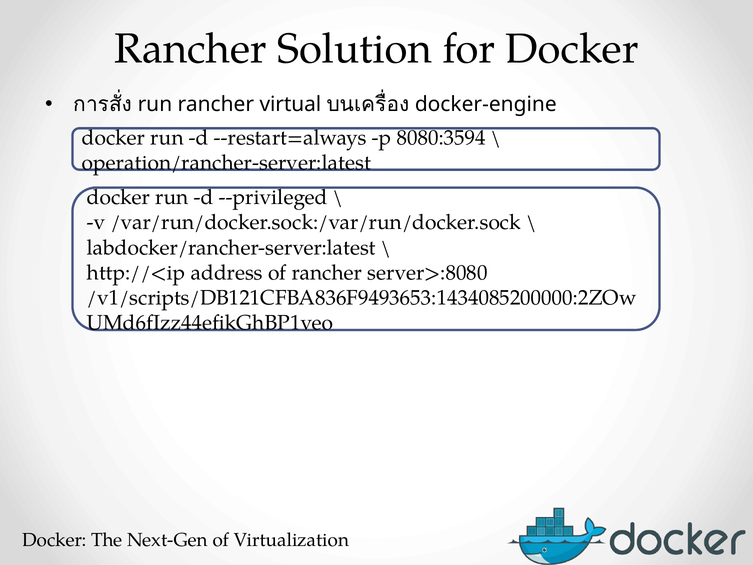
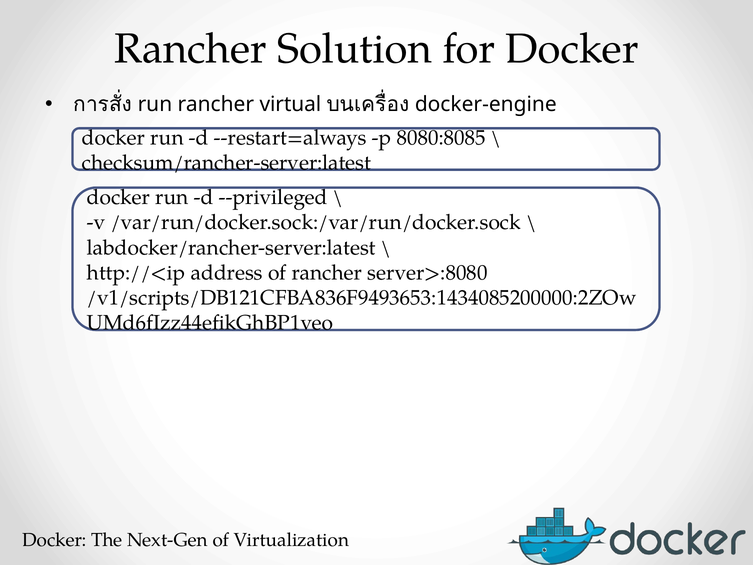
8080:3594: 8080:3594 -> 8080:8085
operation/rancher-server:latest: operation/rancher-server:latest -> checksum/rancher-server:latest
